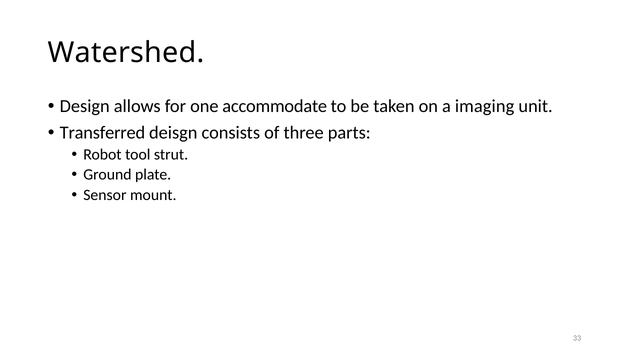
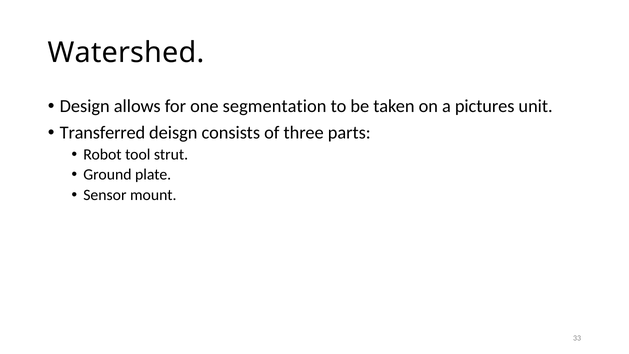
accommodate: accommodate -> segmentation
imaging: imaging -> pictures
